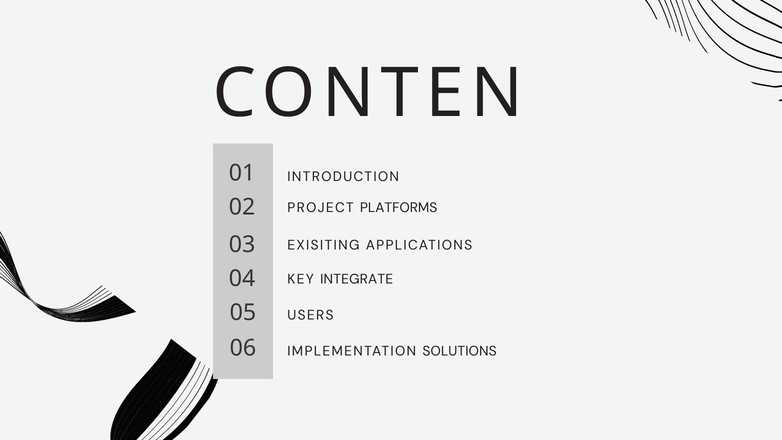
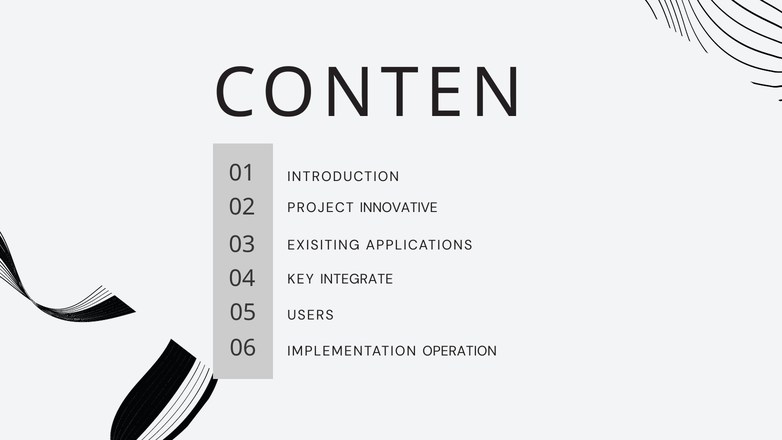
PLATFORMS: PLATFORMS -> INNOVATIVE
SOLUTIONS: SOLUTIONS -> OPERATION
